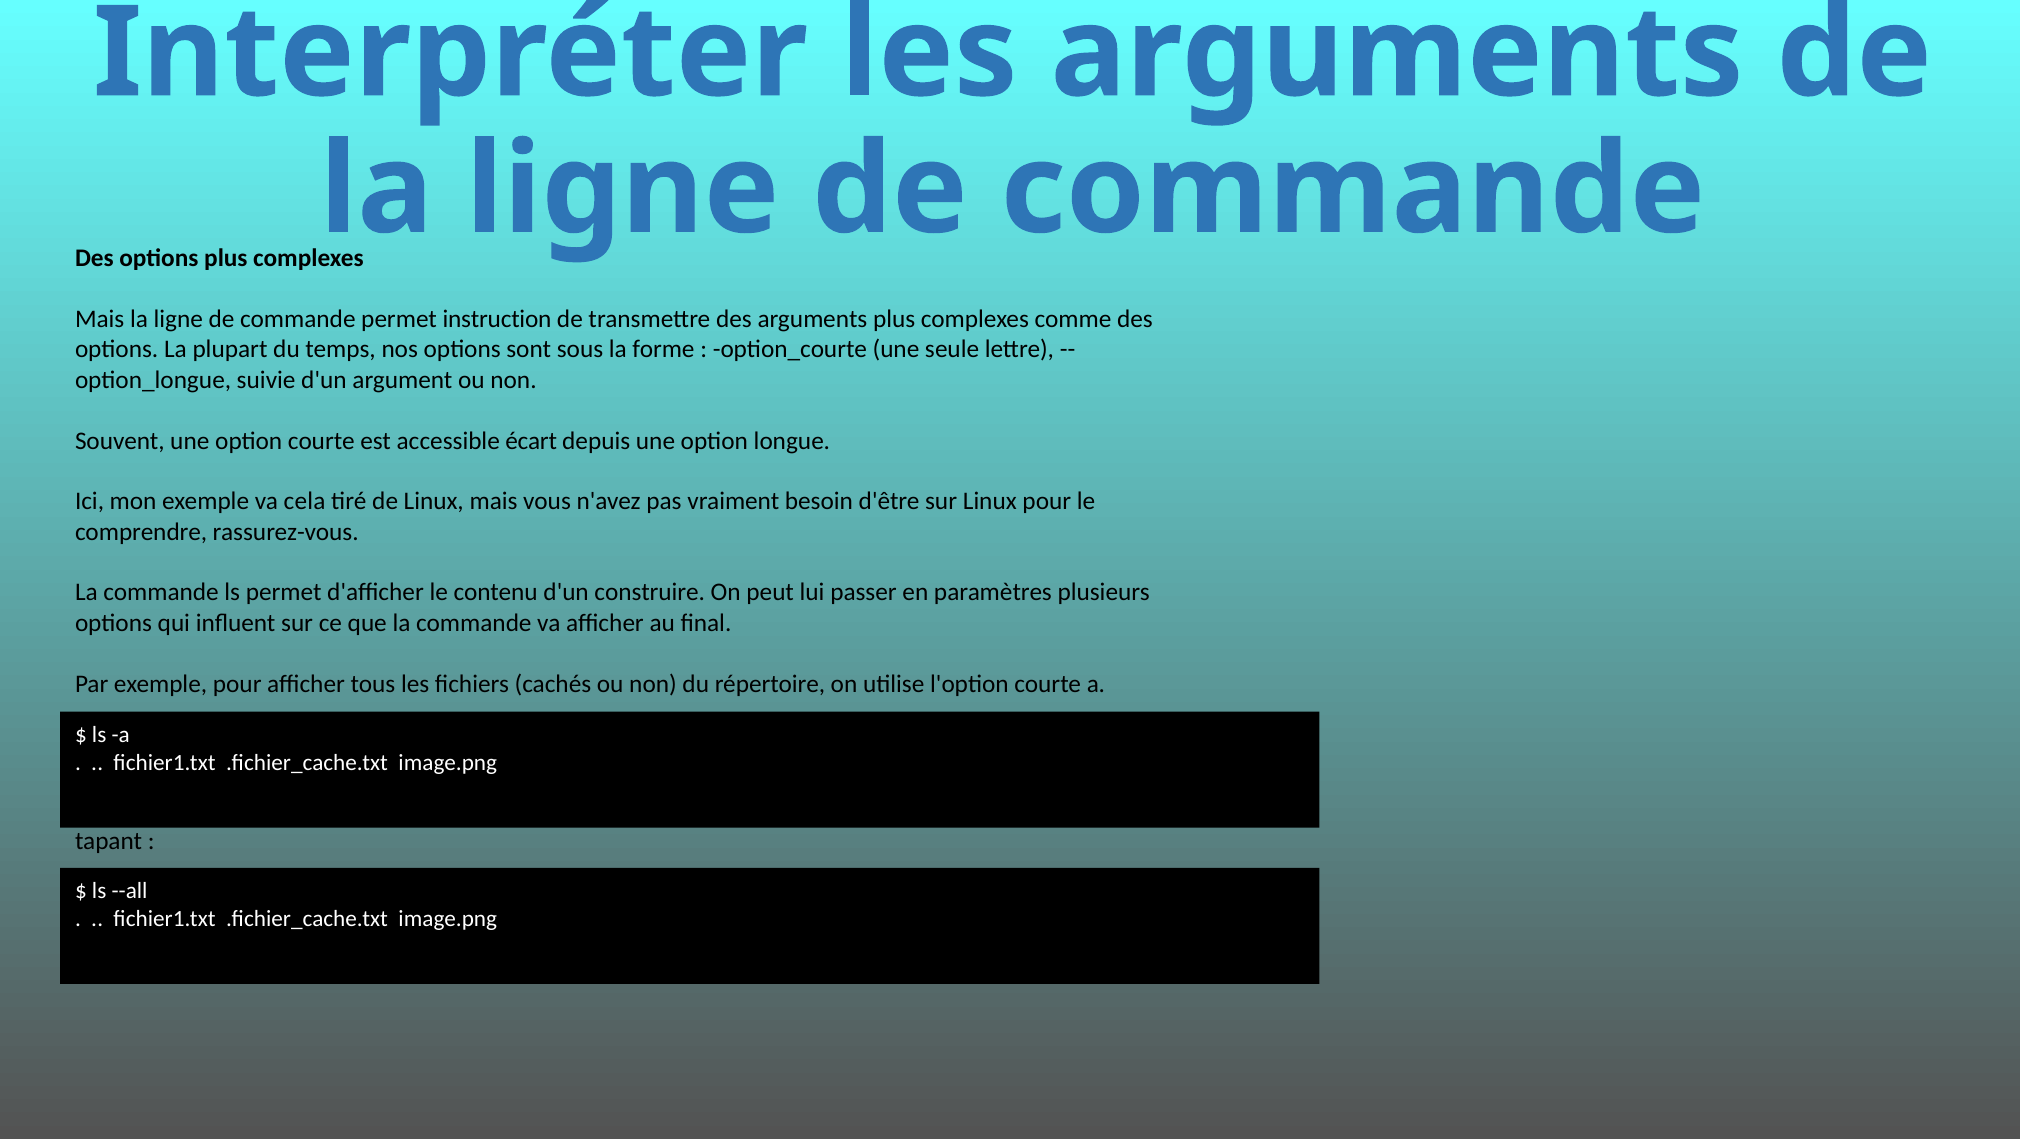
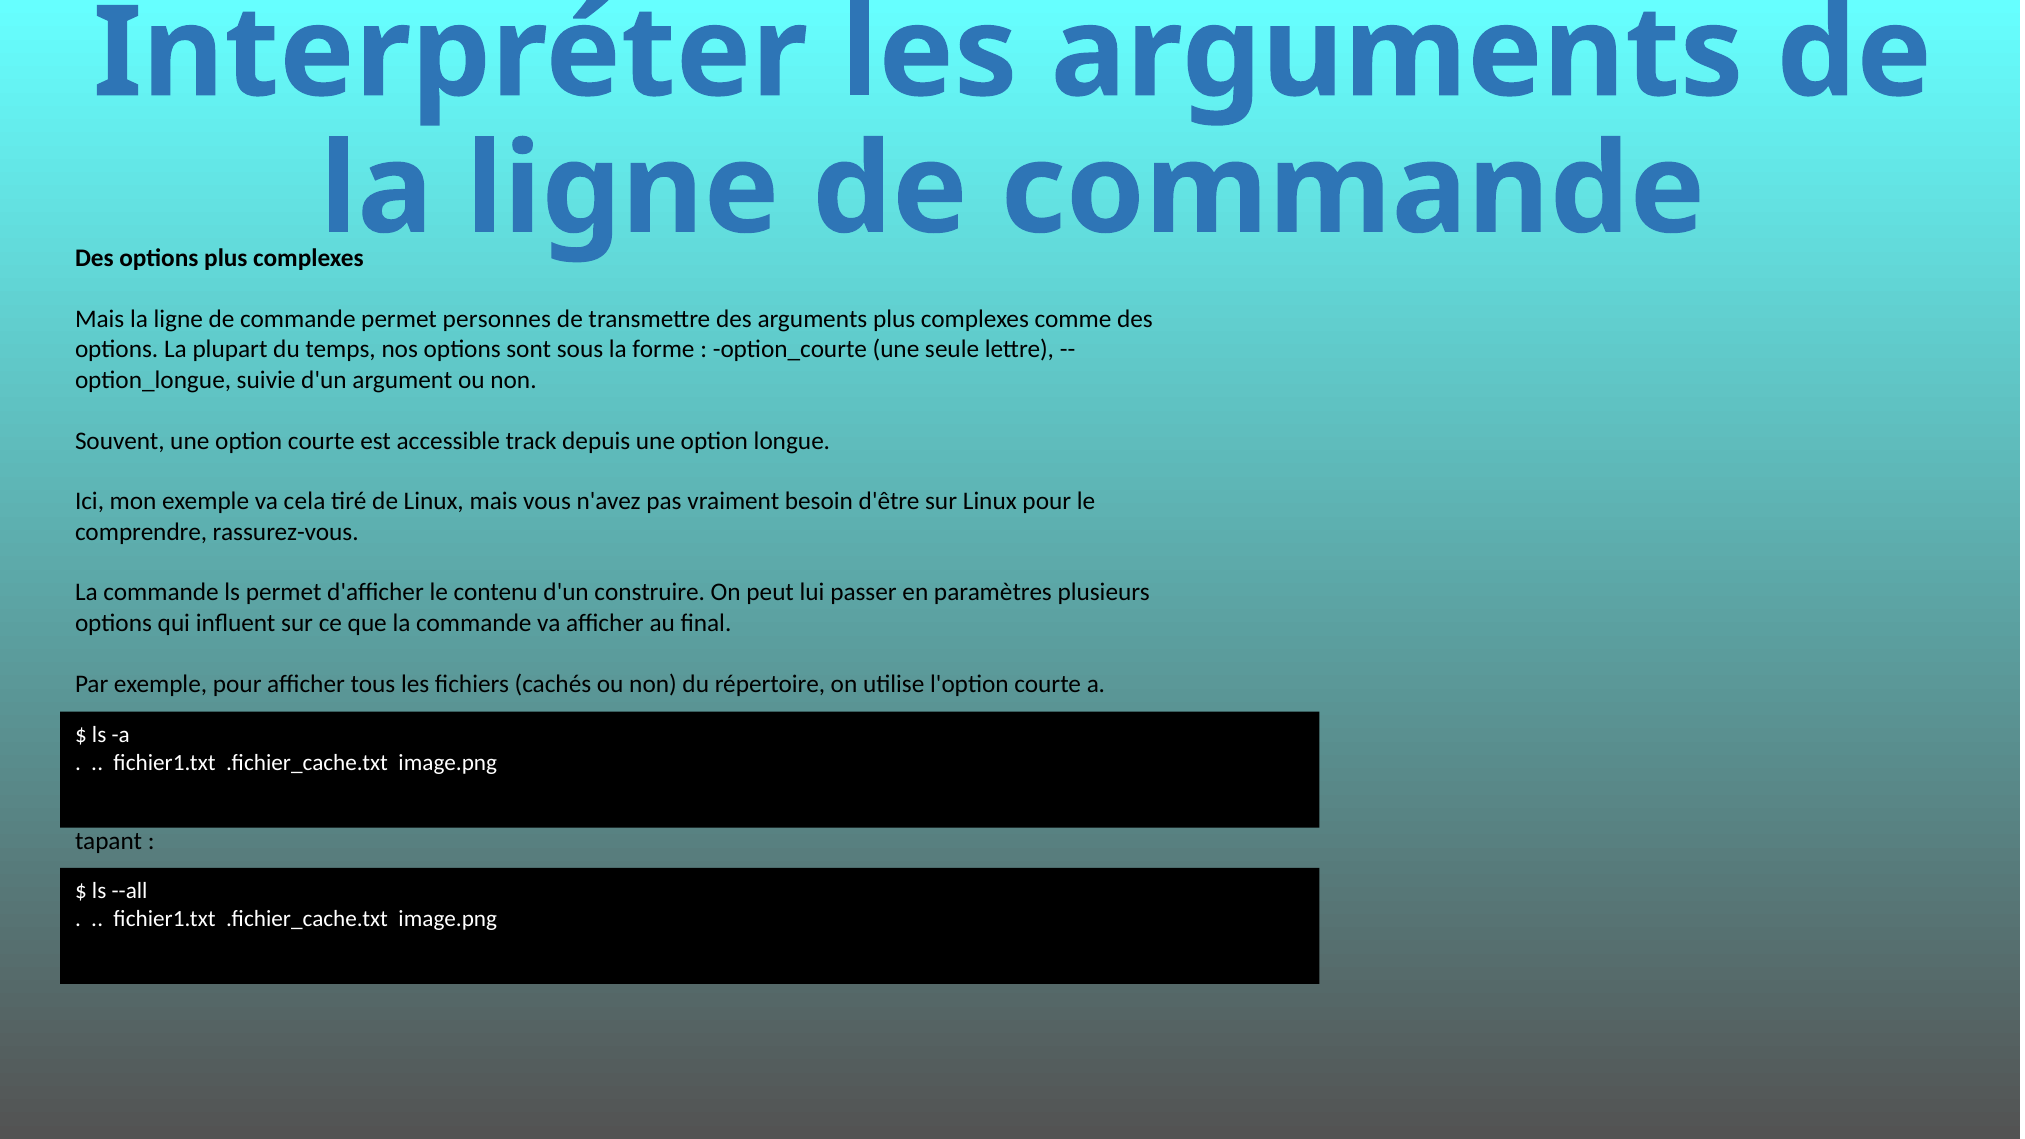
instruction: instruction -> personnes
écart: écart -> track
